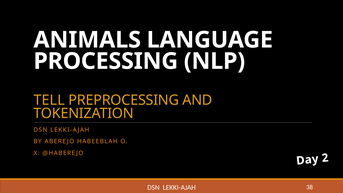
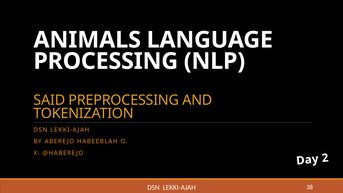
TELL: TELL -> SAID
